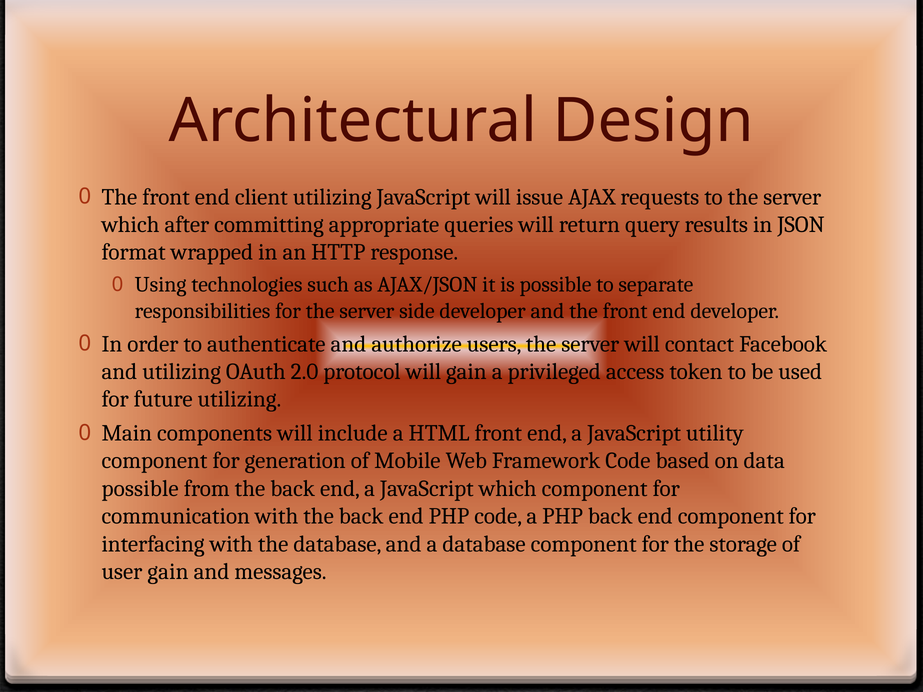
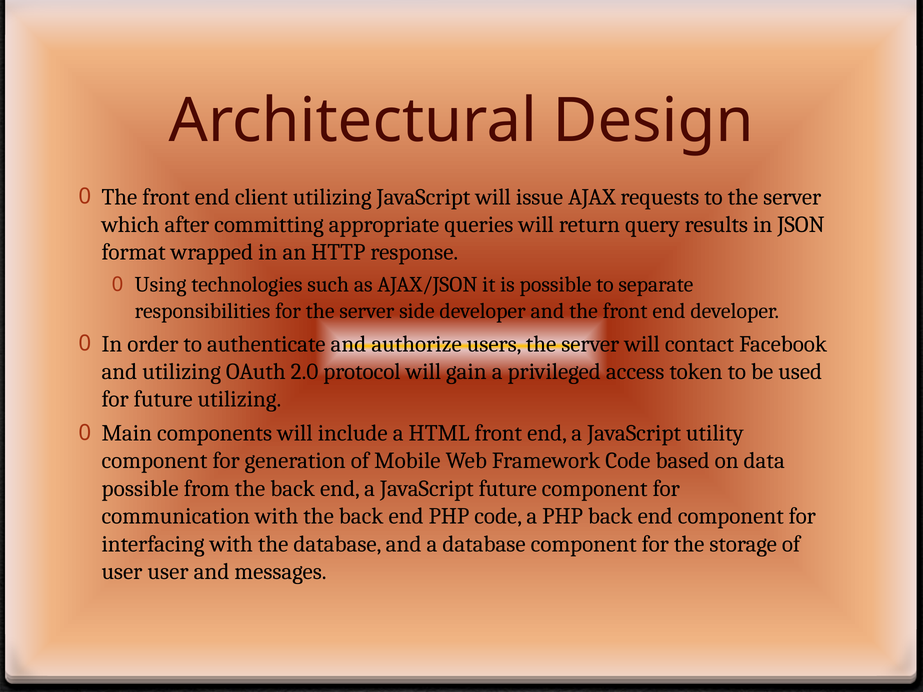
JavaScript which: which -> future
user gain: gain -> user
